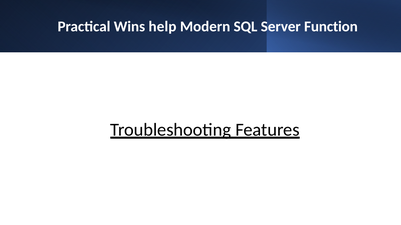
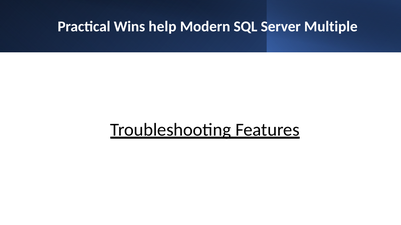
Function: Function -> Multiple
